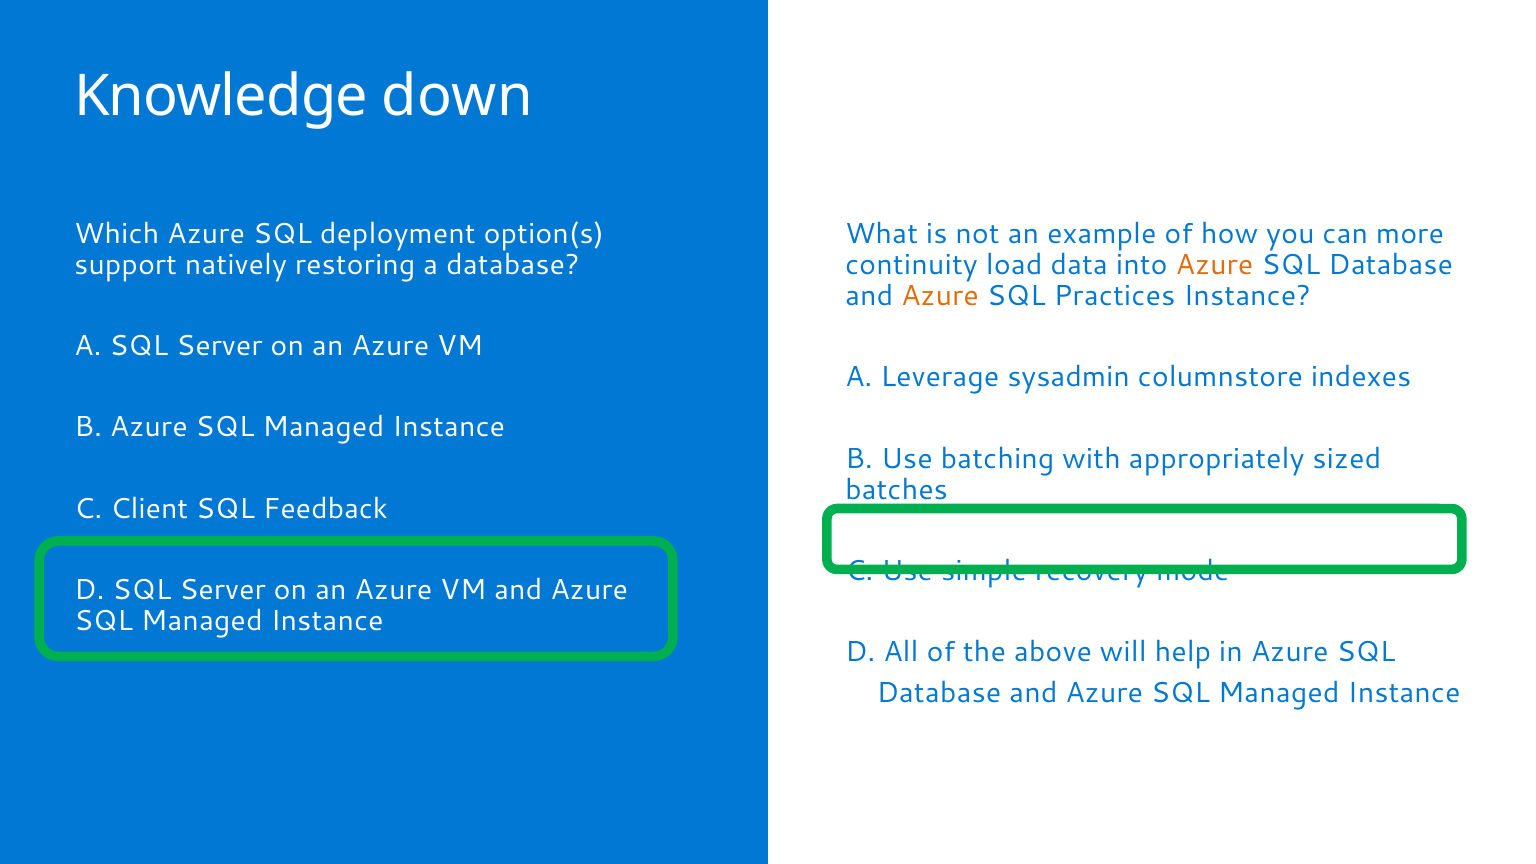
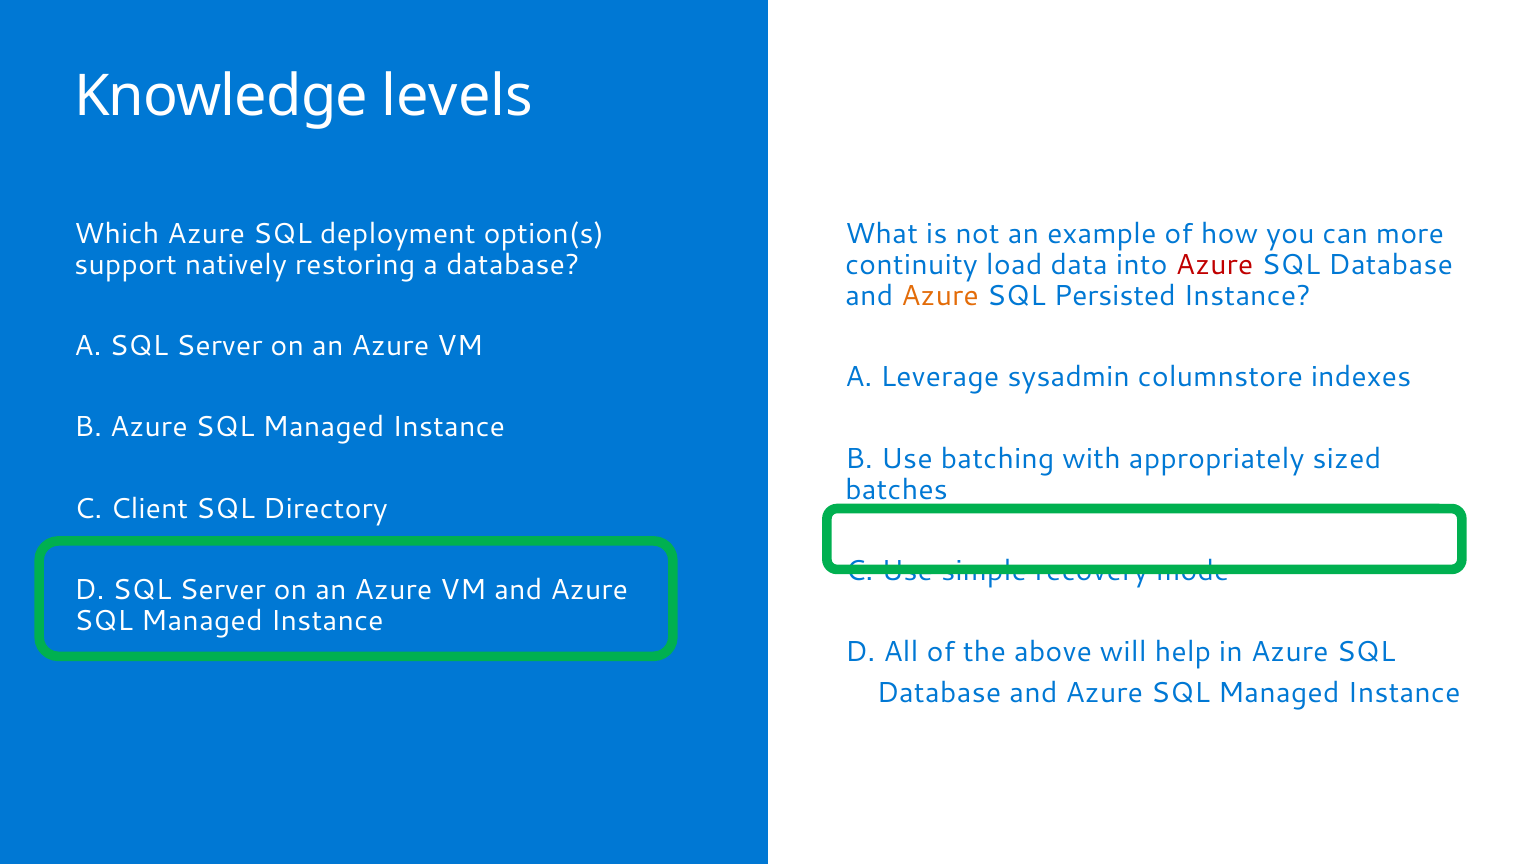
down: down -> levels
Azure at (1215, 265) colour: orange -> red
Practices: Practices -> Persisted
Feedback: Feedback -> Directory
